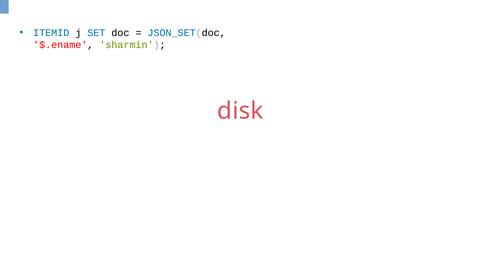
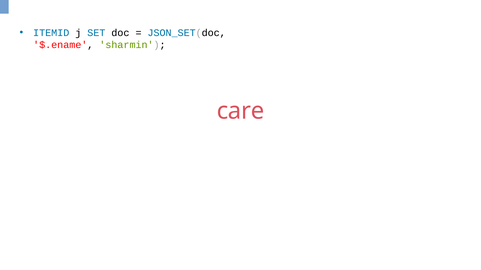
disk: disk -> care
